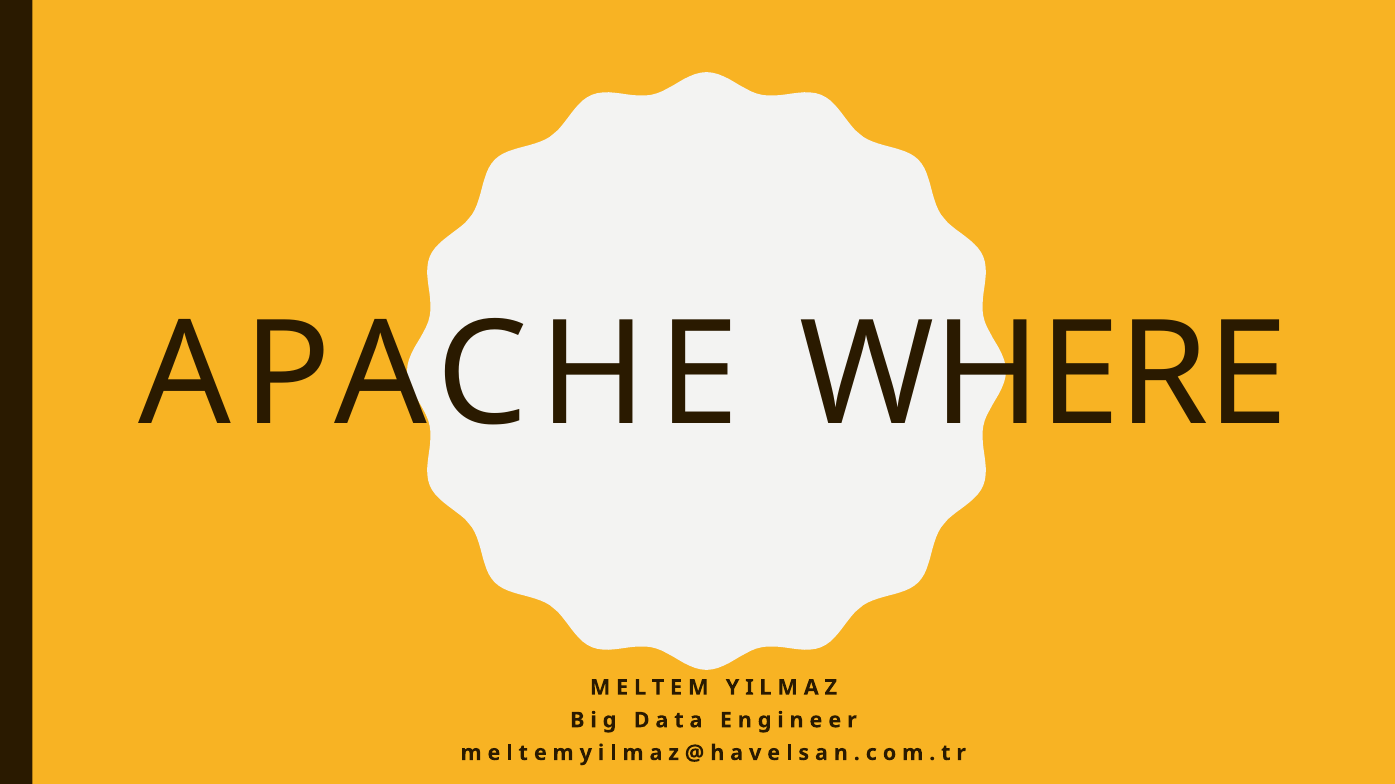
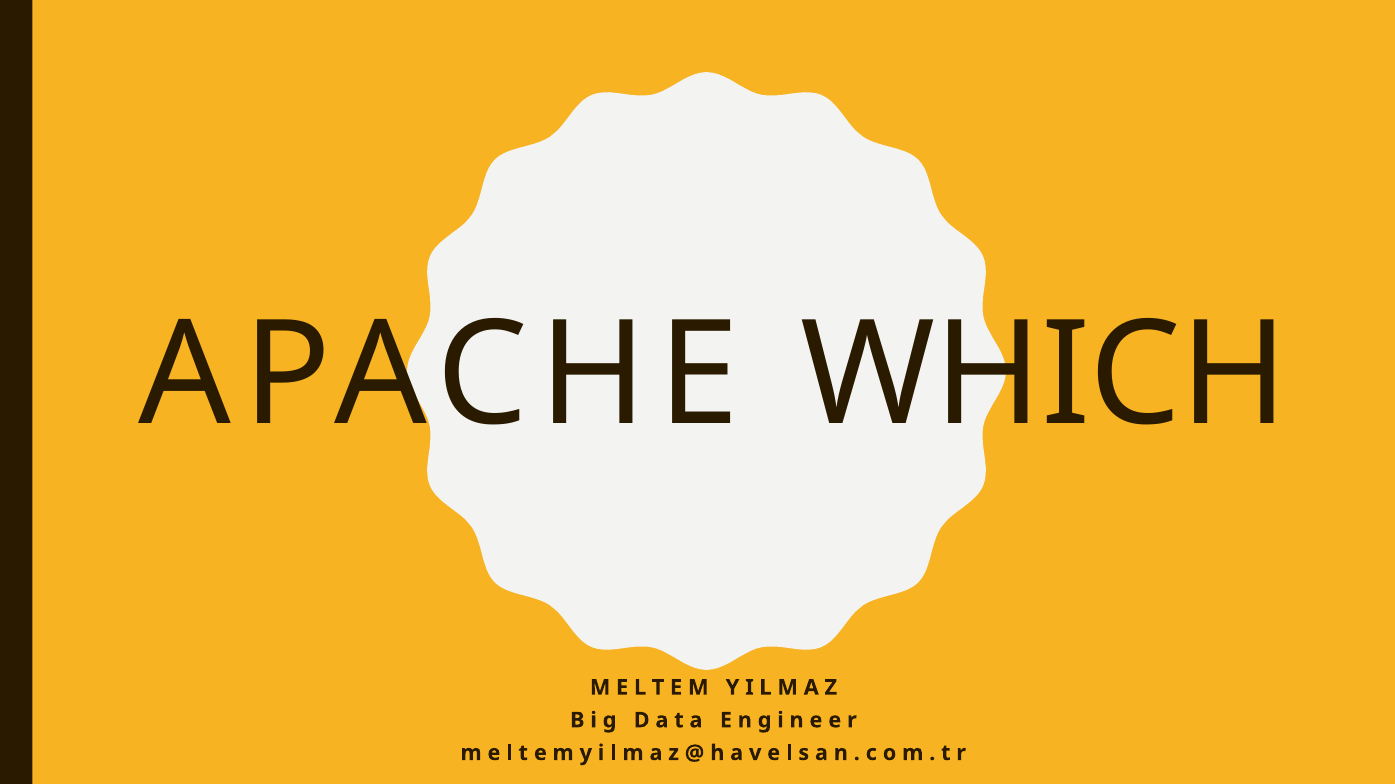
WHERE: WHERE -> WHICH
